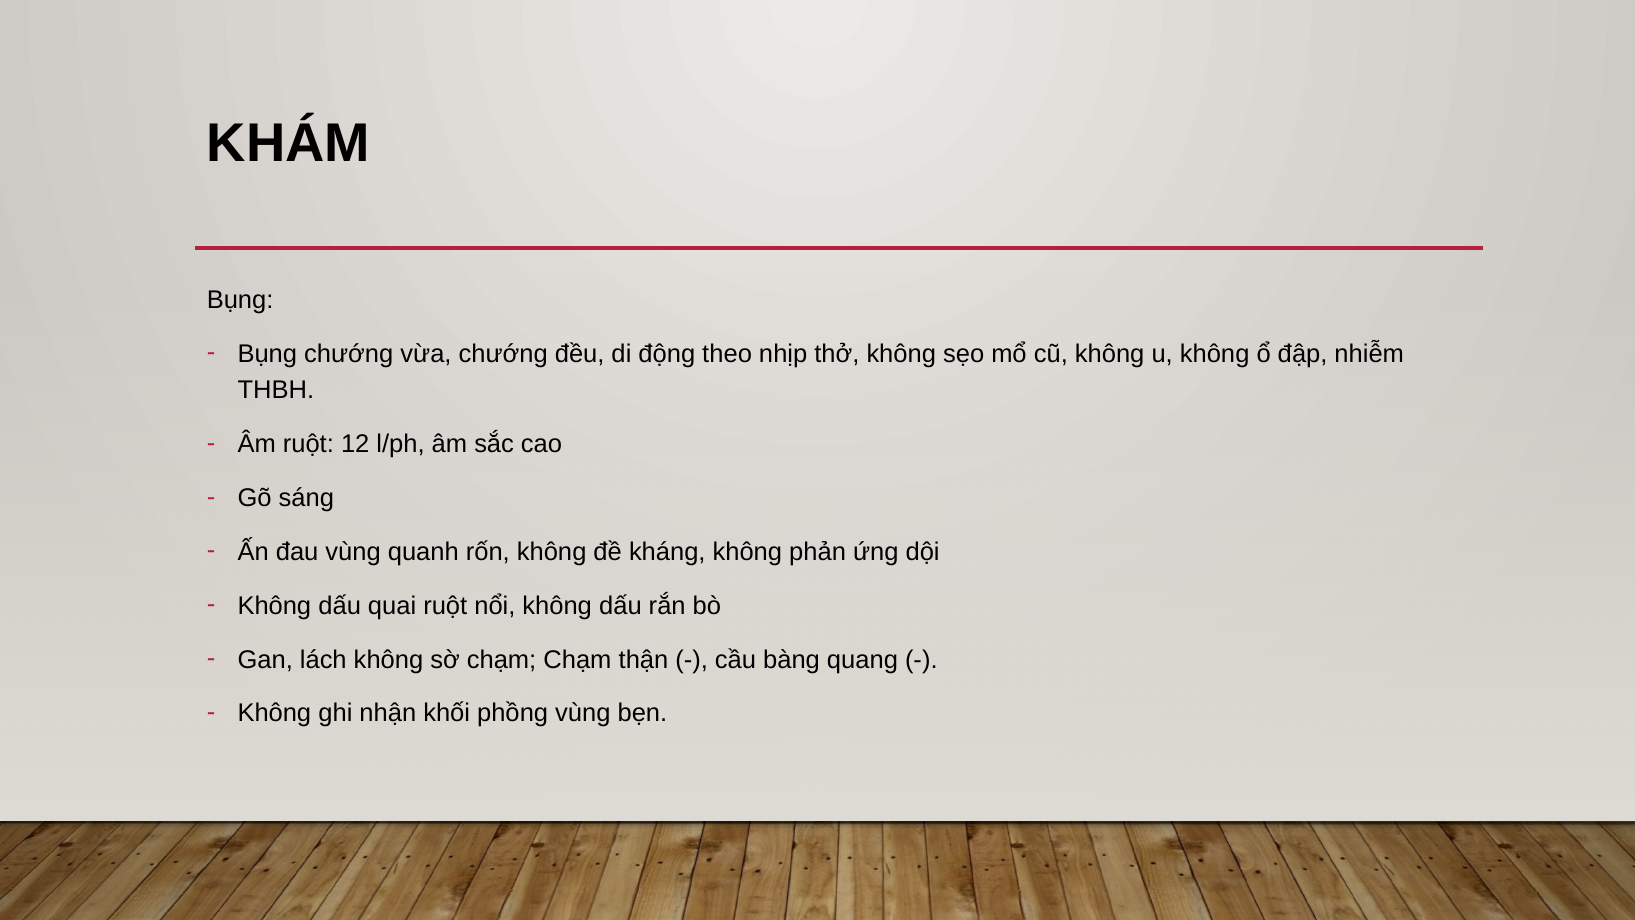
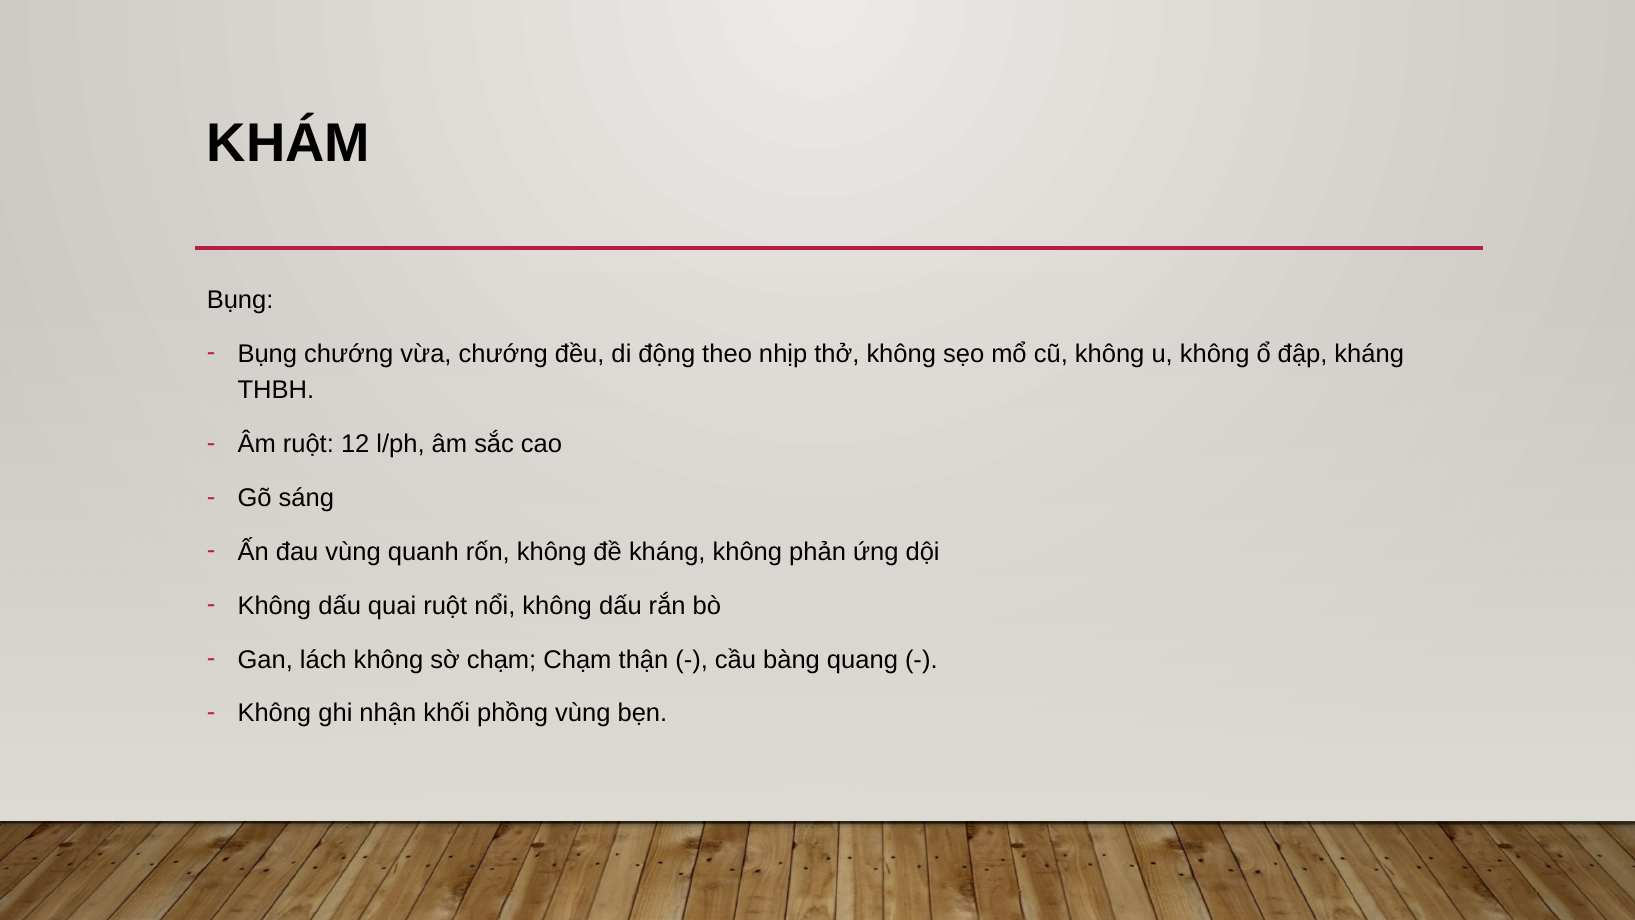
đập nhiễm: nhiễm -> kháng
